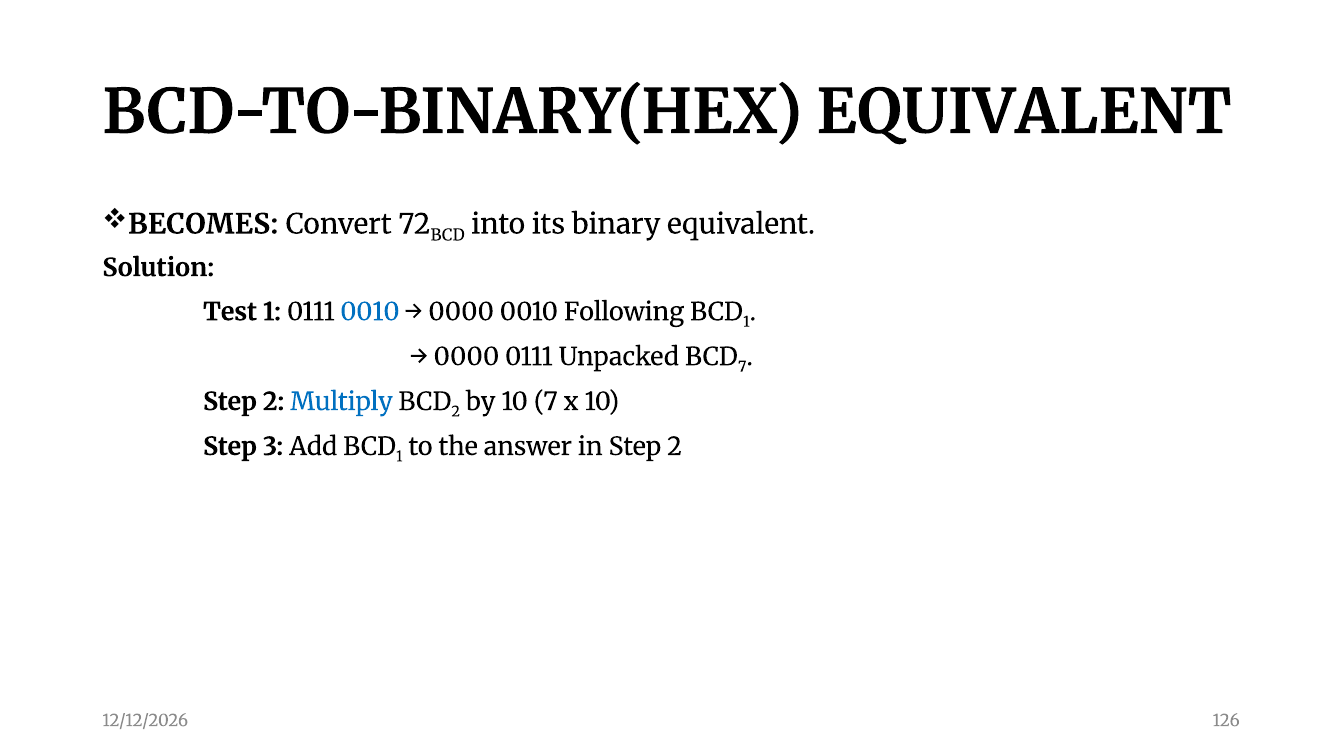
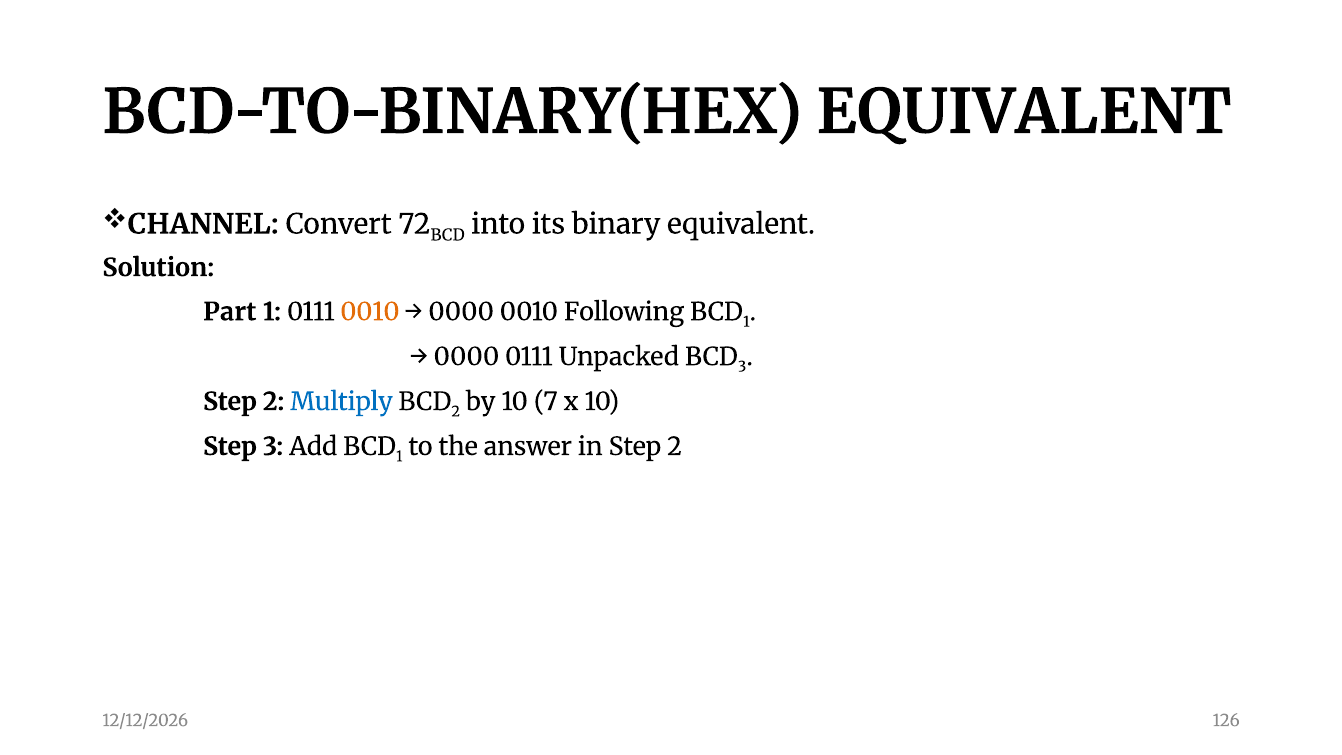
BECOMES: BECOMES -> CHANNEL
Test: Test -> Part
0010 at (370, 312) colour: blue -> orange
7 at (742, 367): 7 -> 3
